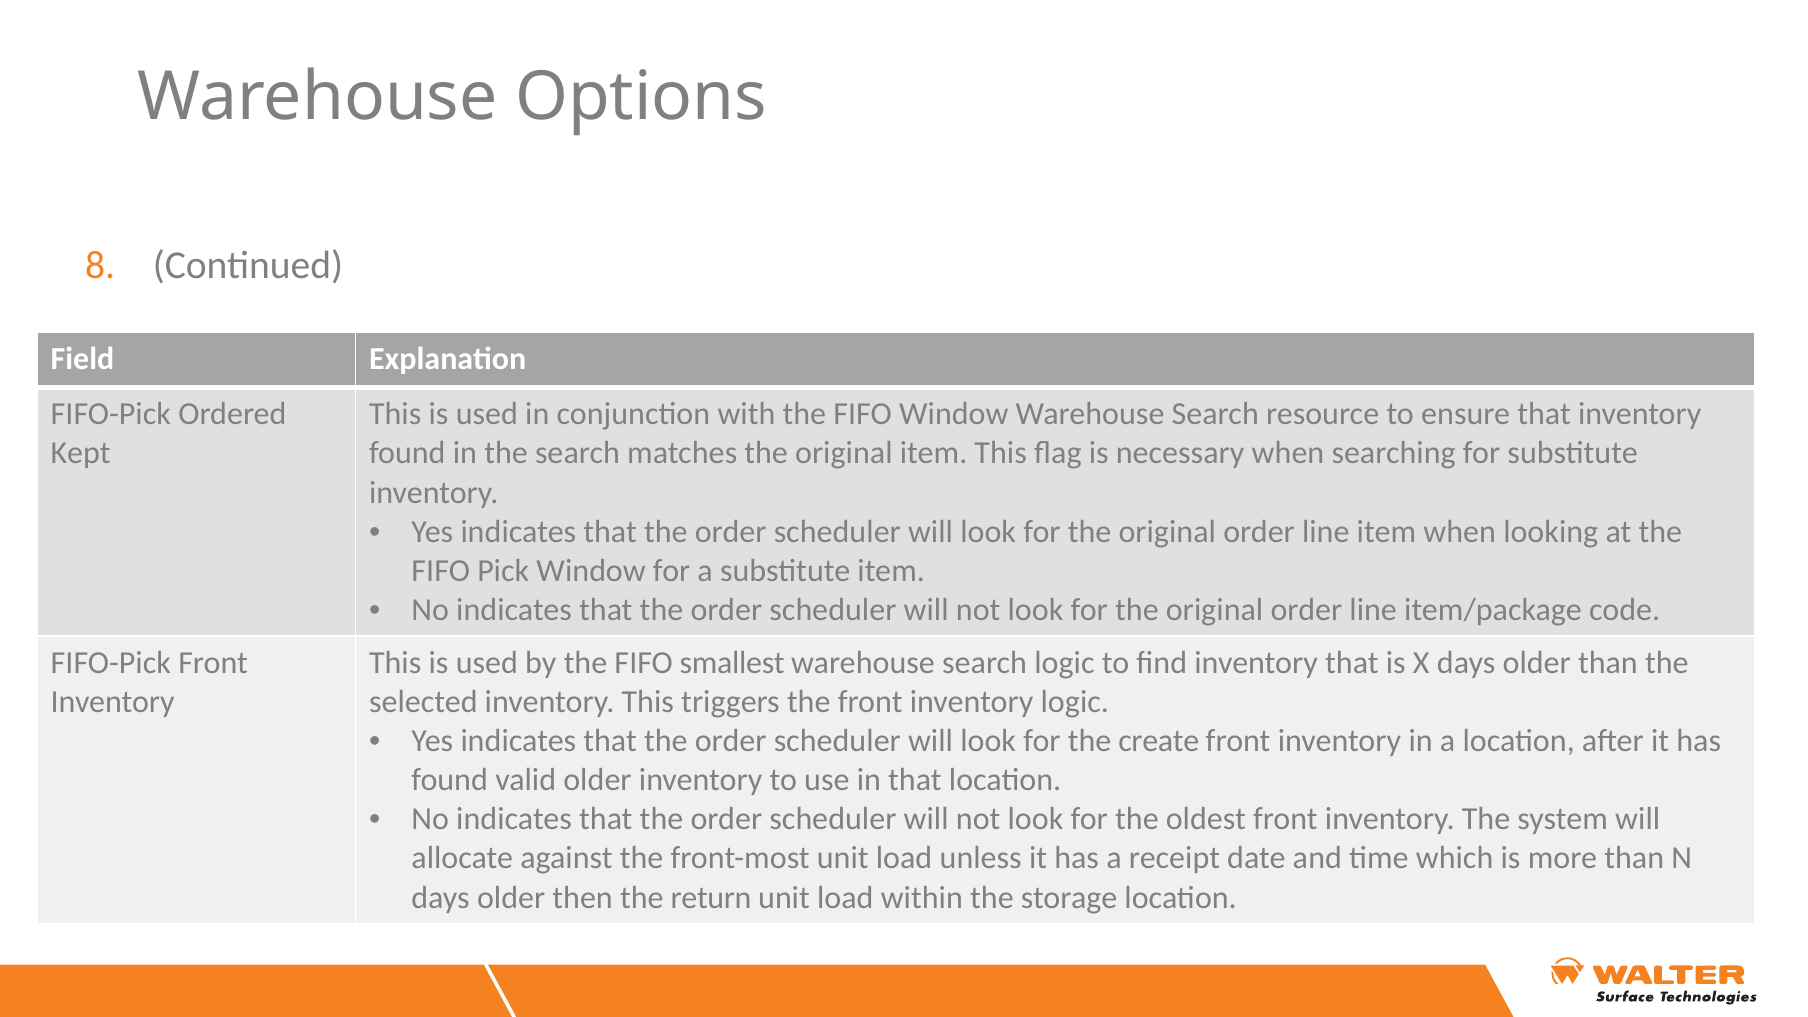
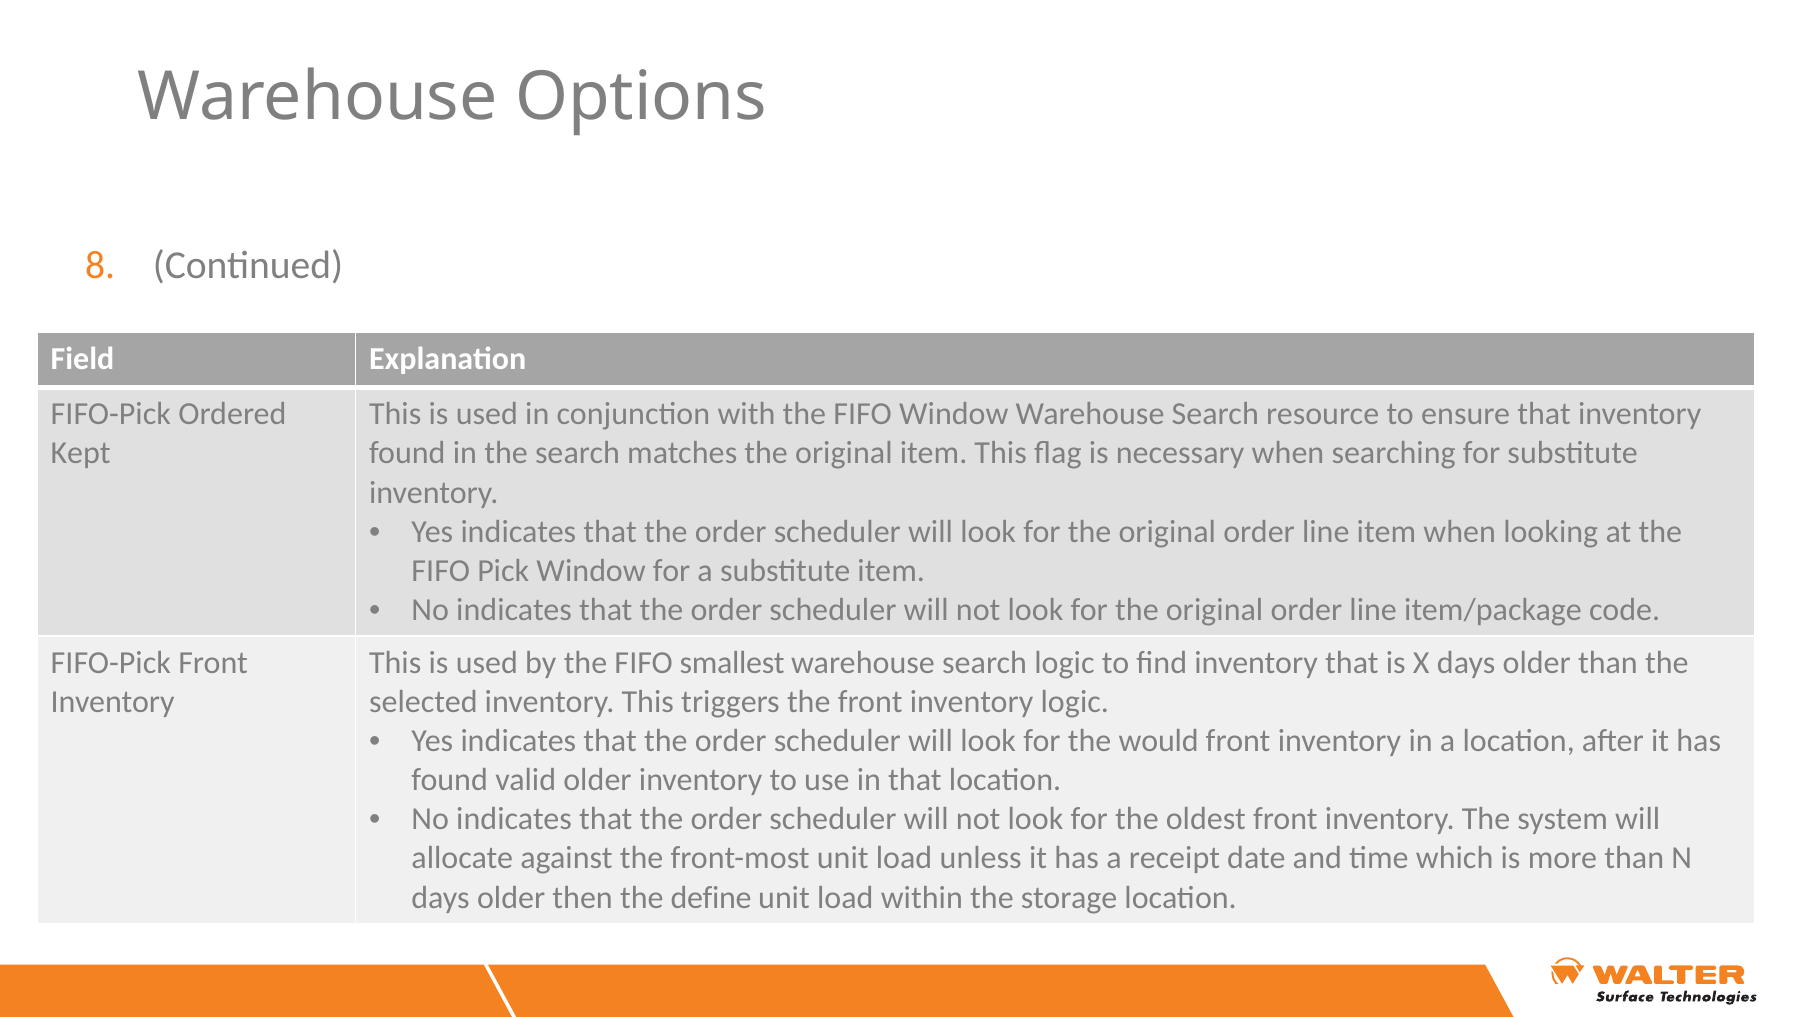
create: create -> would
return: return -> define
